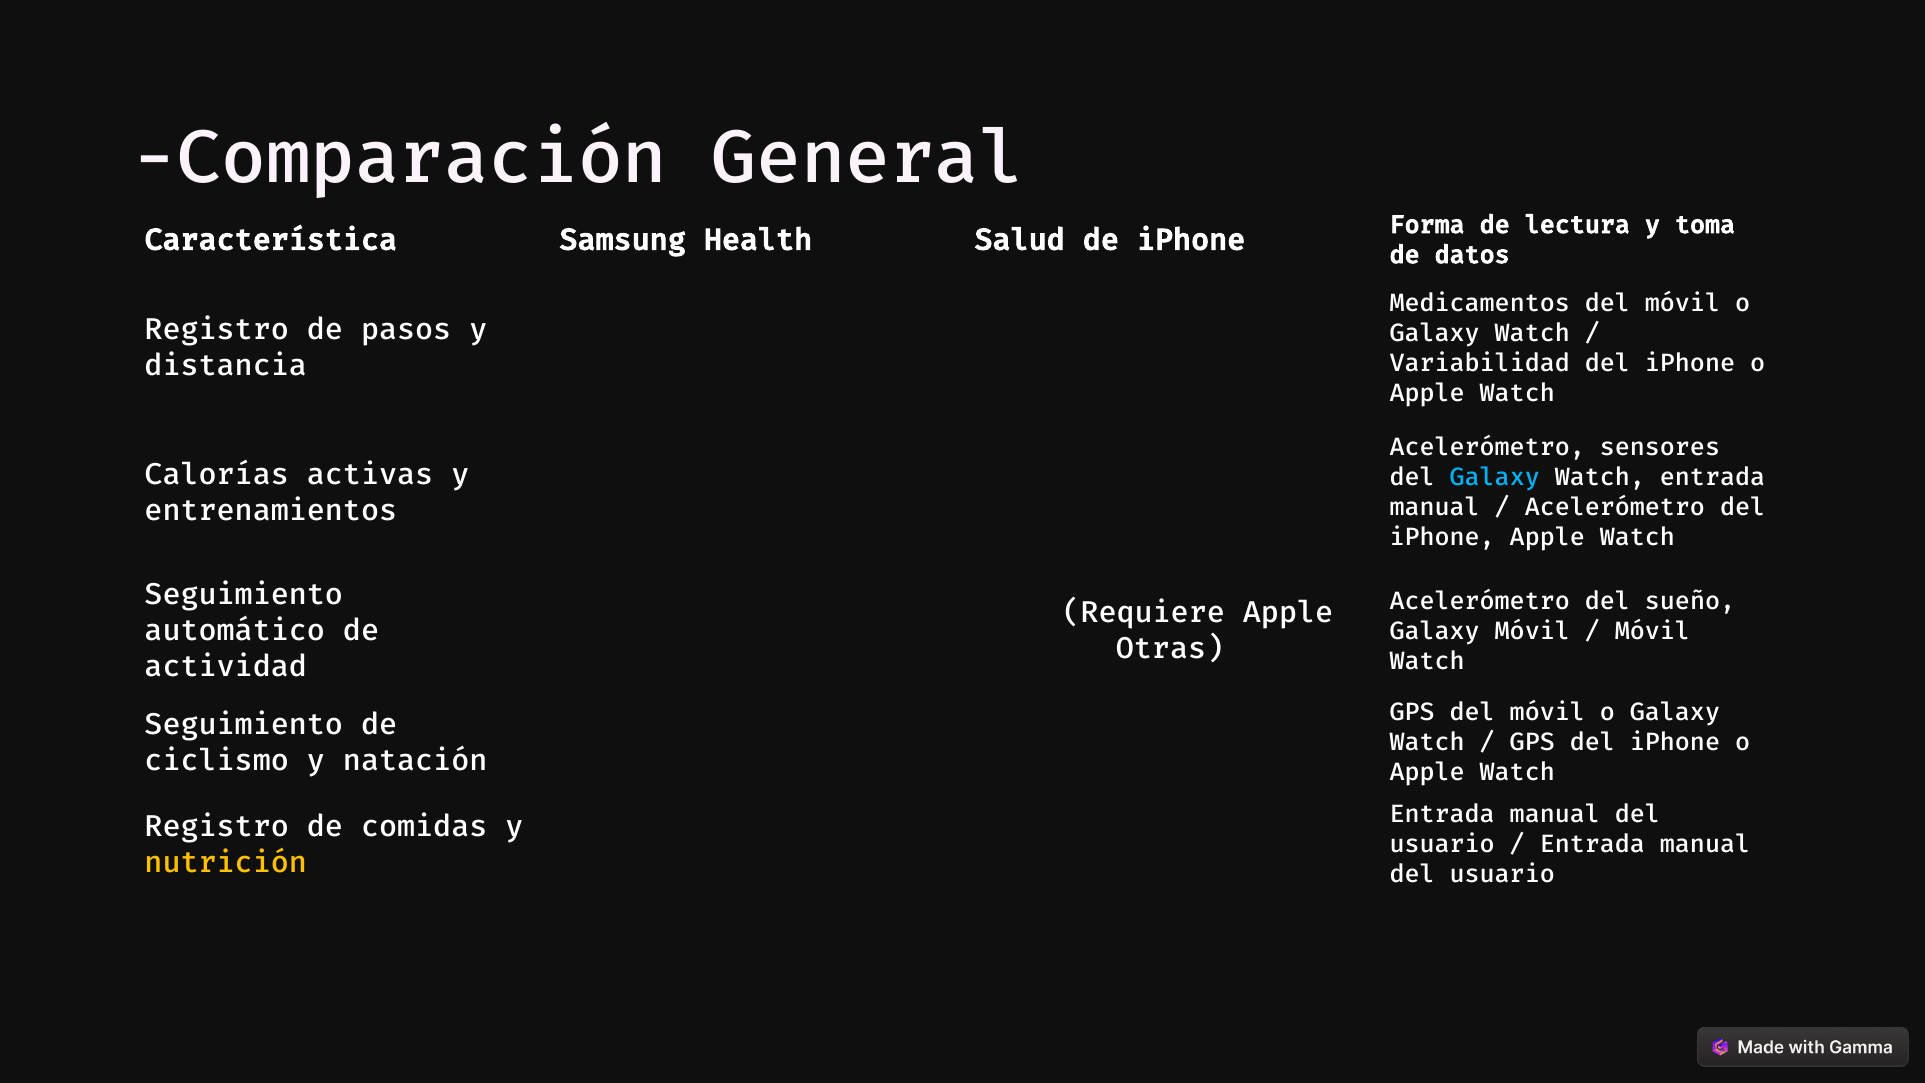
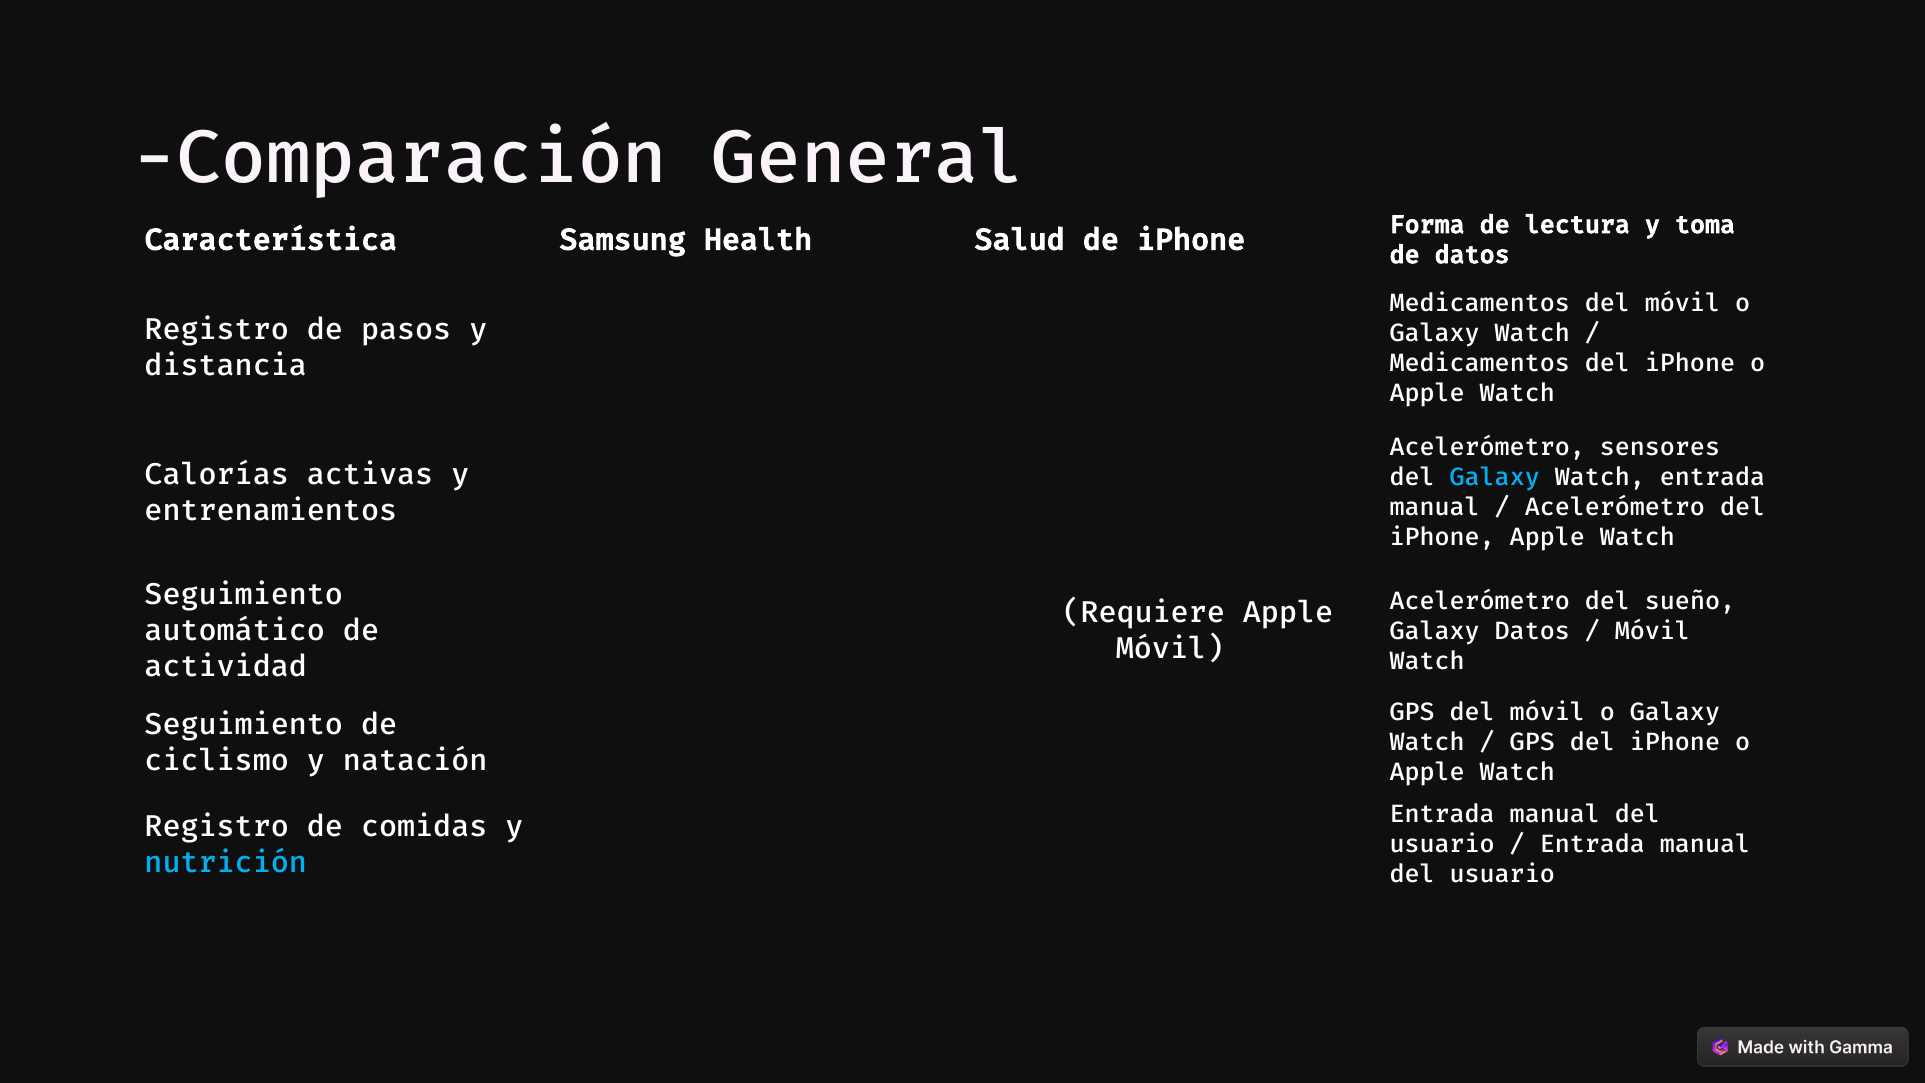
Variabilidad at (1480, 363): Variabilidad -> Medicamentos
Galaxy Móvil: Móvil -> Datos
Otras at (1170, 649): Otras -> Móvil
nutrición colour: yellow -> light blue
